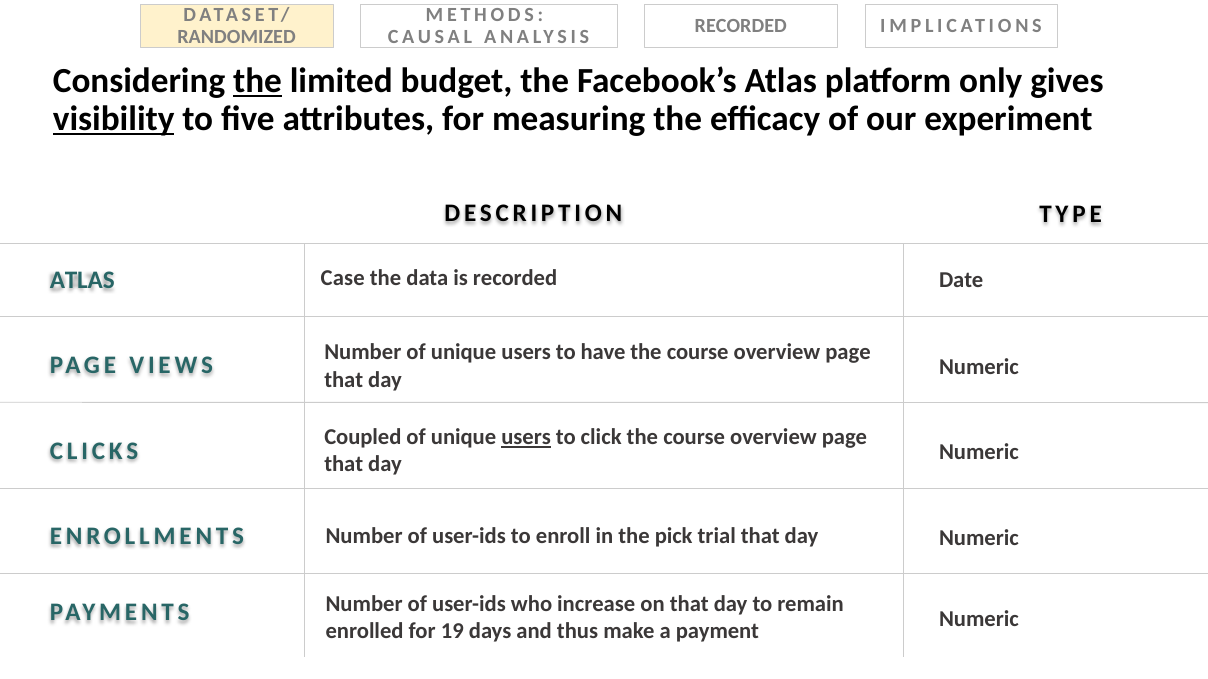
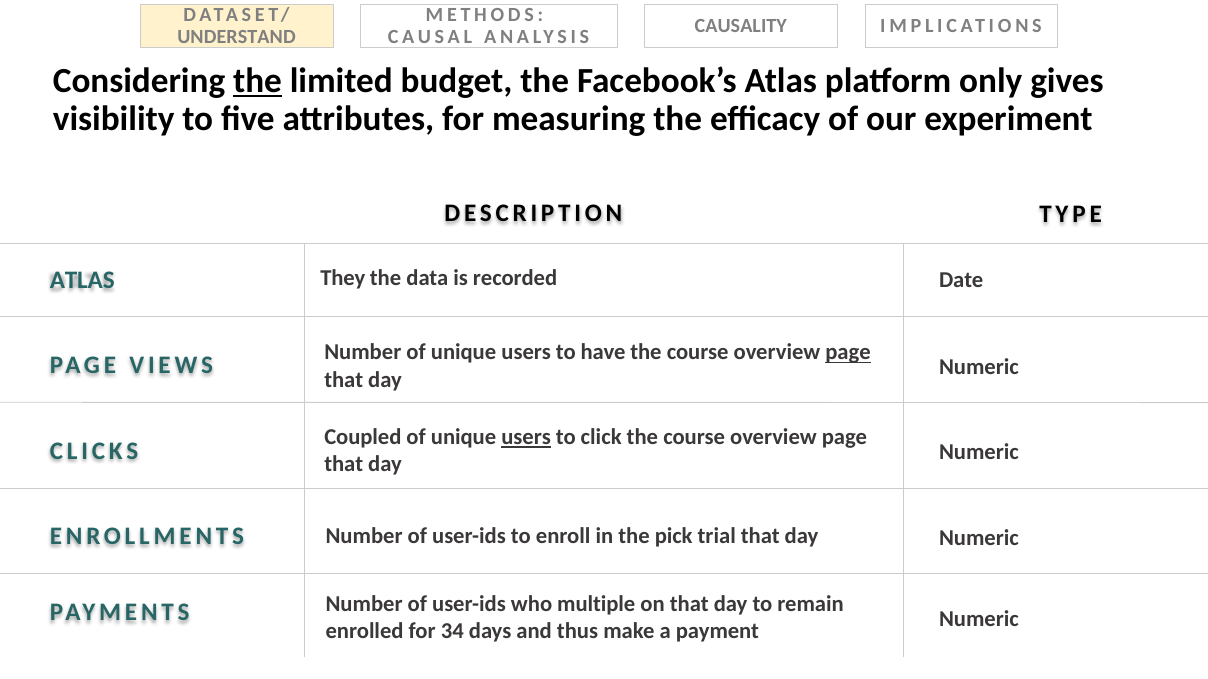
RECORDED at (741, 26): RECORDED -> CAUSALITY
RANDOMIZED: RANDOMIZED -> UNDERSTAND
visibility underline: present -> none
Case: Case -> They
page at (848, 353) underline: none -> present
increase: increase -> multiple
19: 19 -> 34
